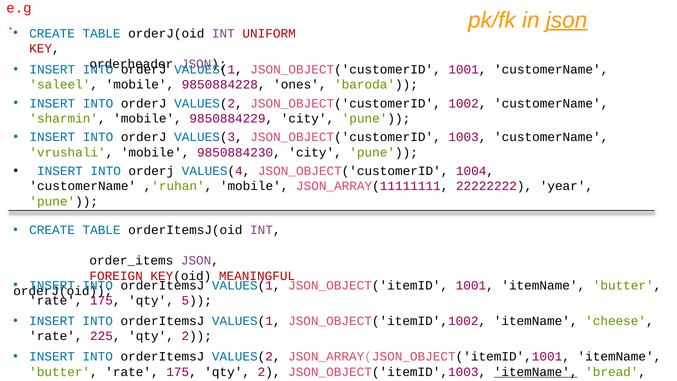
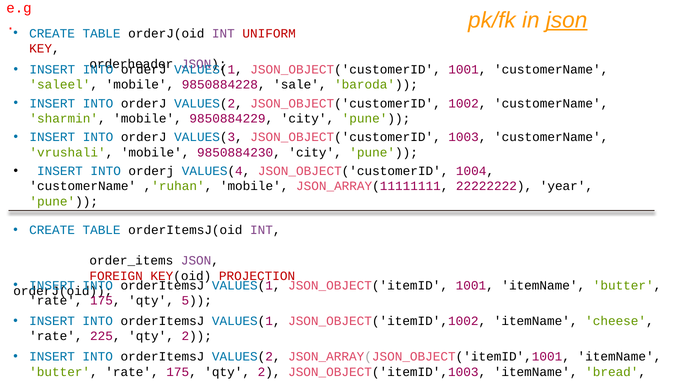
ones: ones -> sale
MEANINGFUL: MEANINGFUL -> PROJECTION
itemName at (536, 372) underline: present -> none
